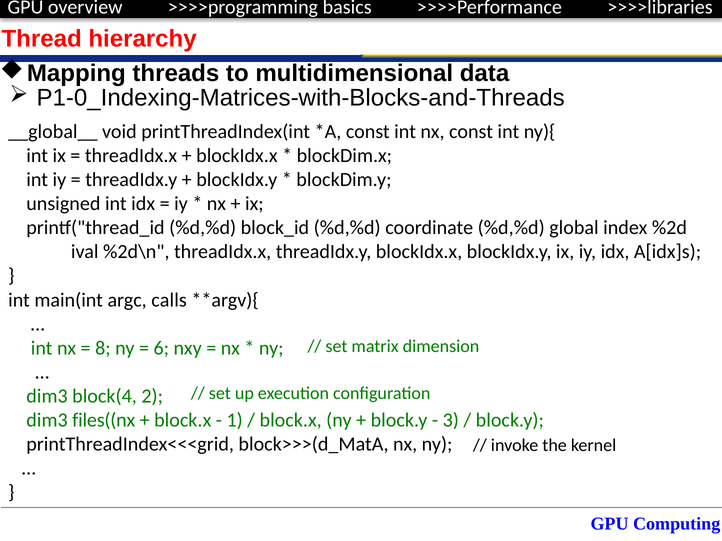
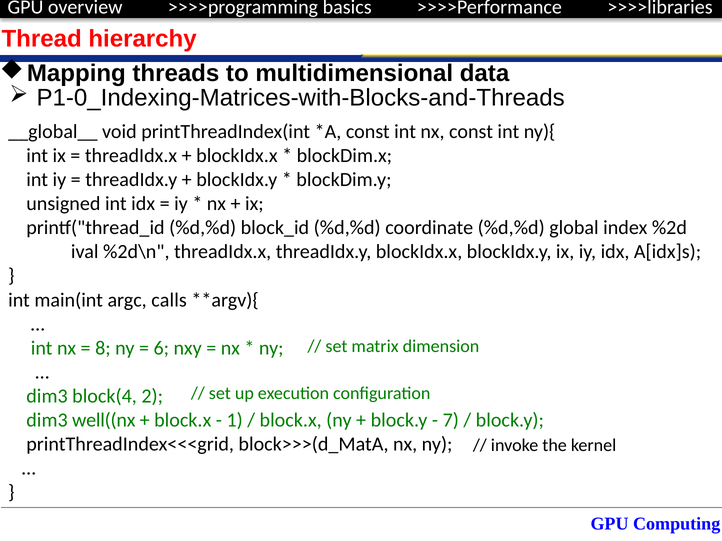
files((nx: files((nx -> well((nx
3: 3 -> 7
